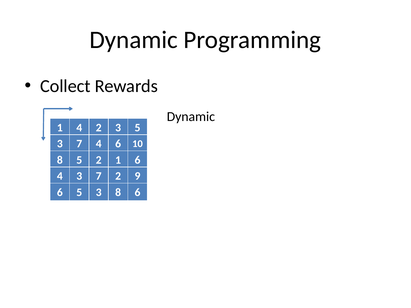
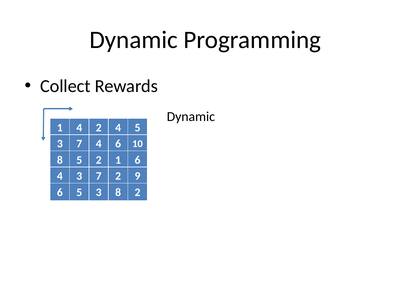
2 3: 3 -> 4
8 6: 6 -> 2
